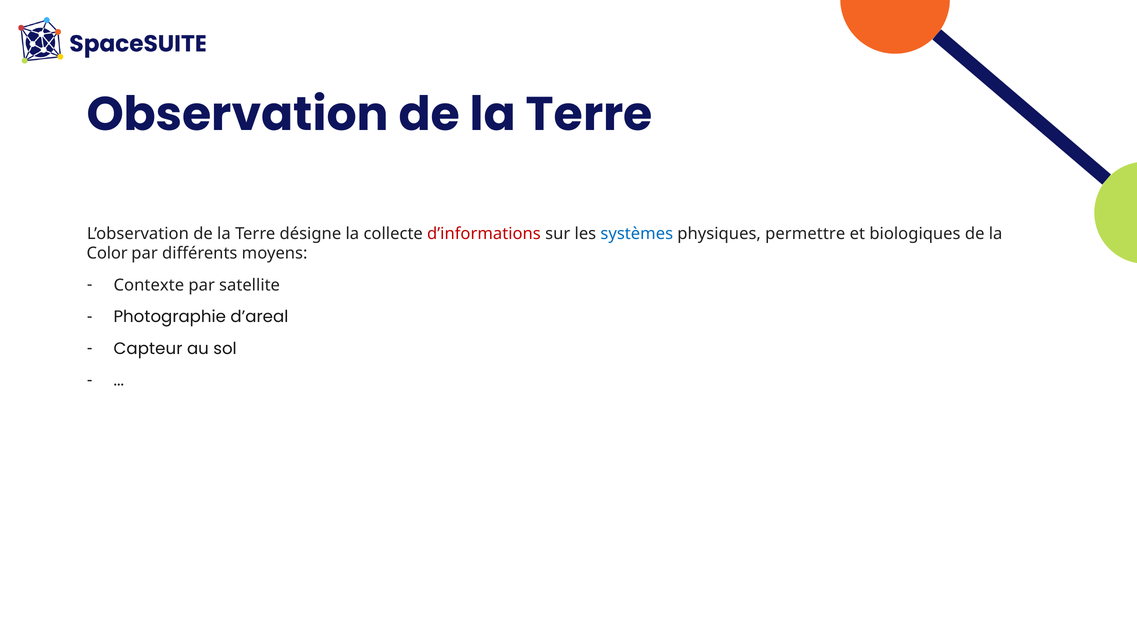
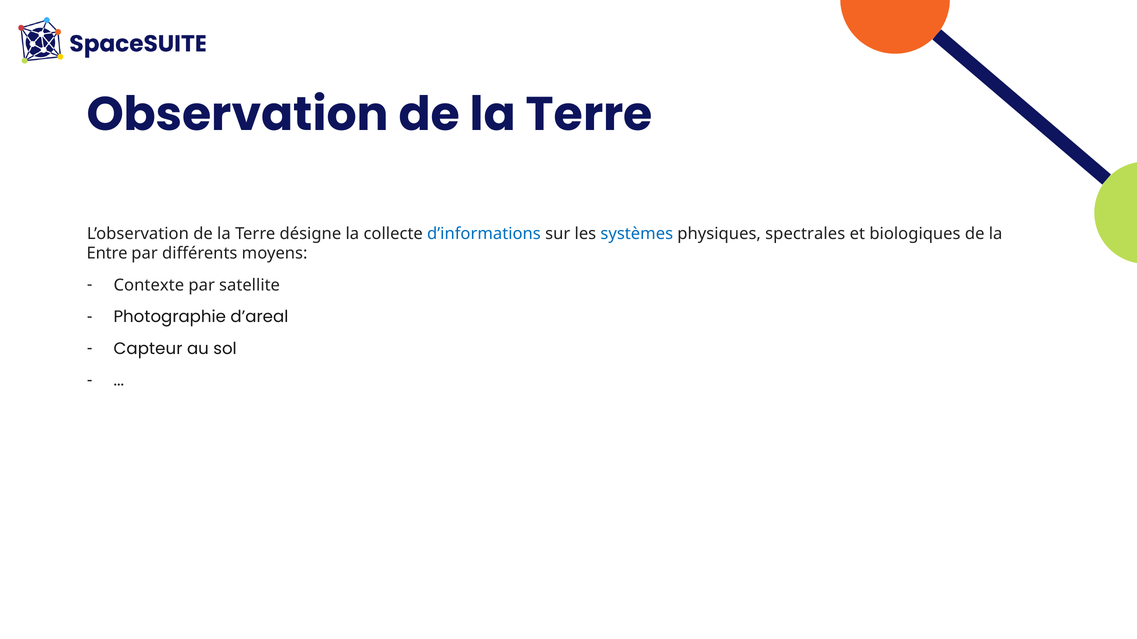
d’informations colour: red -> blue
permettre: permettre -> spectrales
Color: Color -> Entre
